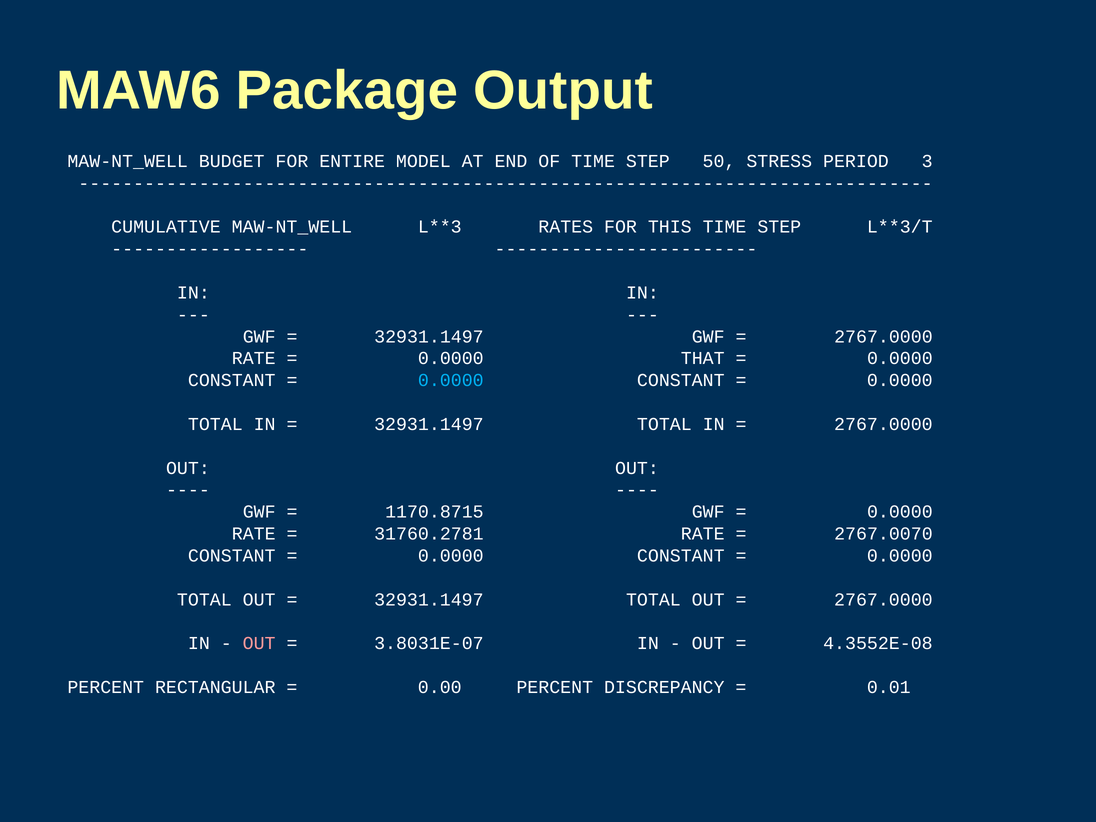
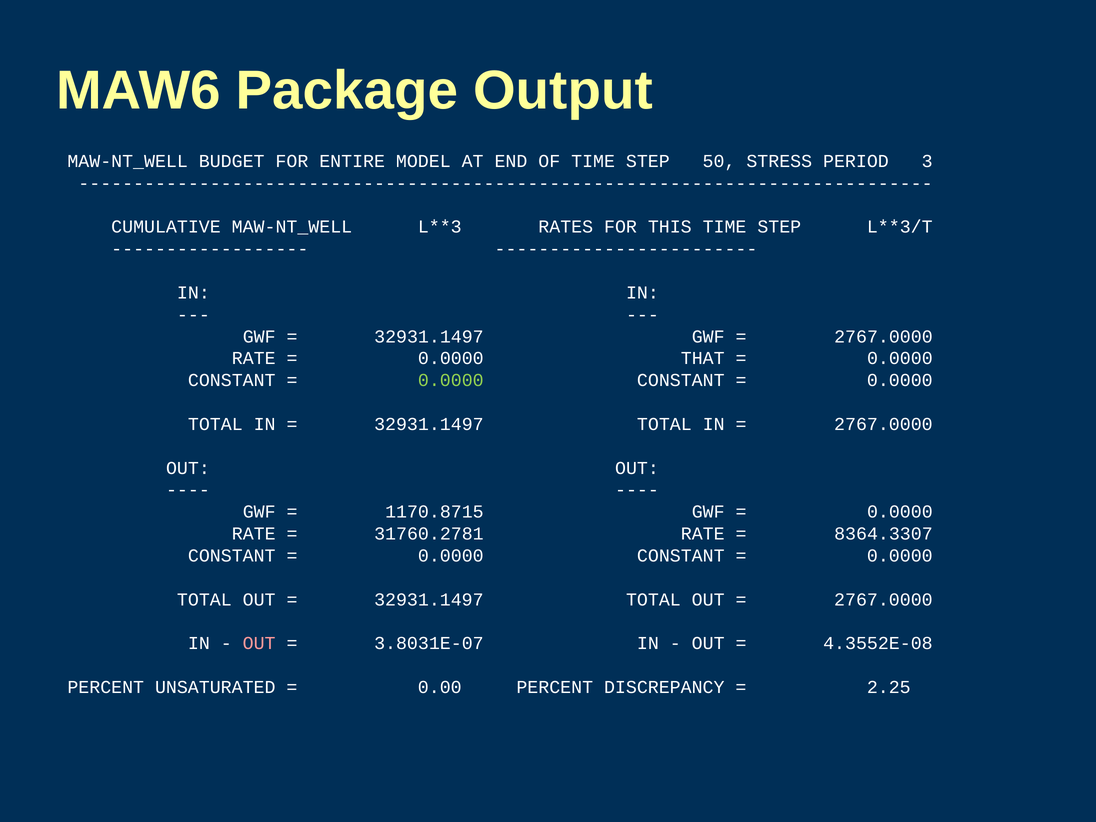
0.0000 at (451, 380) colour: light blue -> light green
2767.0070: 2767.0070 -> 8364.3307
RECTANGULAR: RECTANGULAR -> UNSATURATED
0.01: 0.01 -> 2.25
